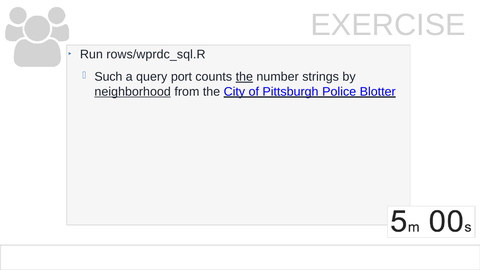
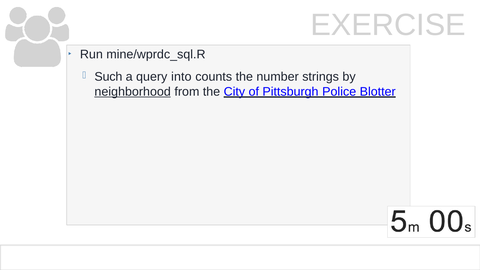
rows/wprdc_sql.R: rows/wprdc_sql.R -> mine/wprdc_sql.R
port: port -> into
the at (244, 77) underline: present -> none
